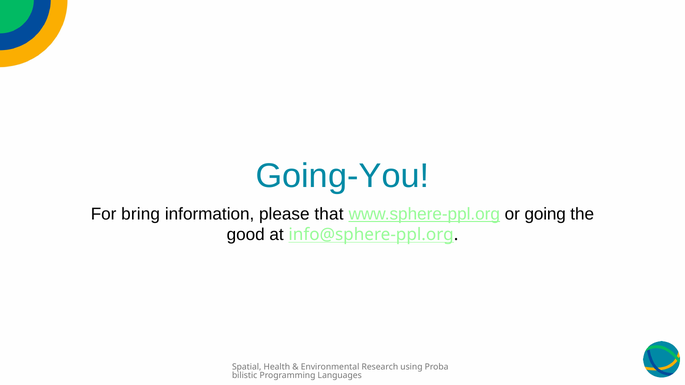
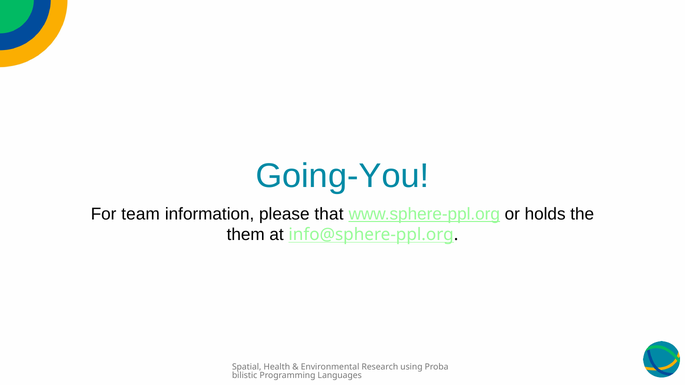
bring: bring -> team
going: going -> holds
good: good -> them
